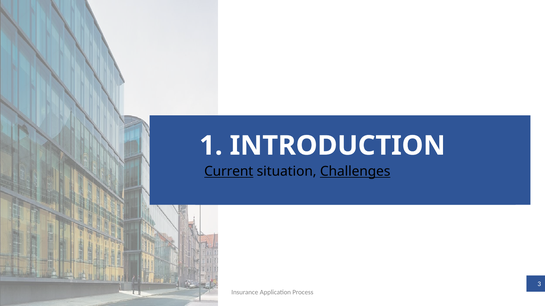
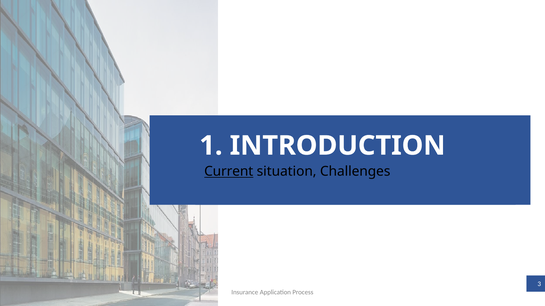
Challenges underline: present -> none
